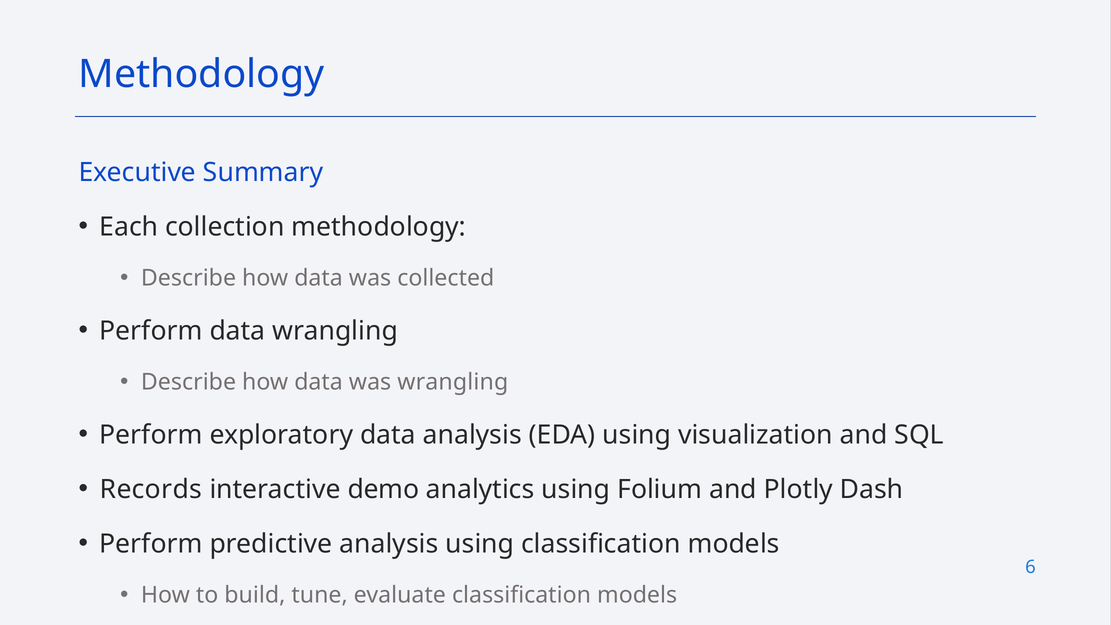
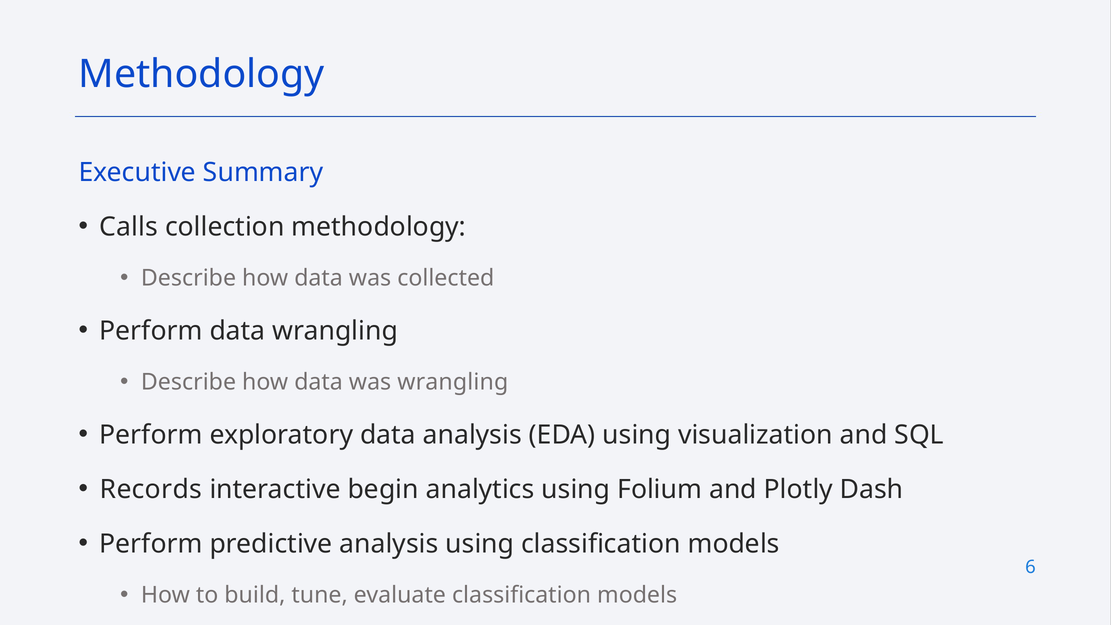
Each: Each -> Calls
demo: demo -> begin
